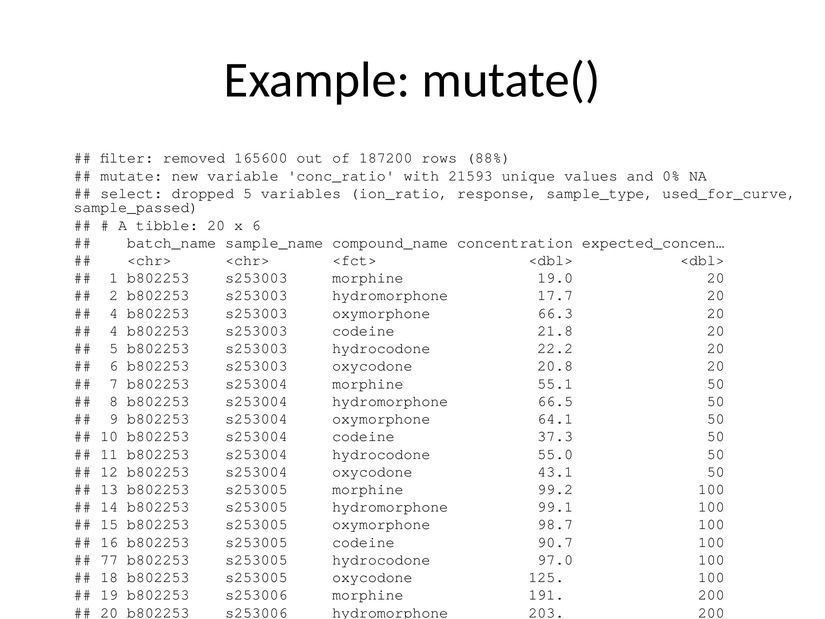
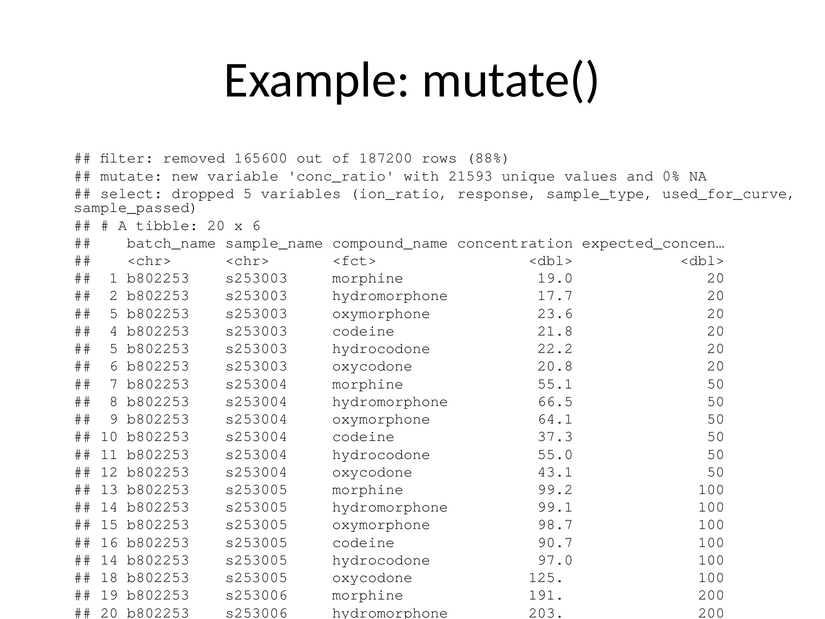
4 at (114, 313): 4 -> 5
66.3: 66.3 -> 23.6
77 at (109, 560): 77 -> 14
